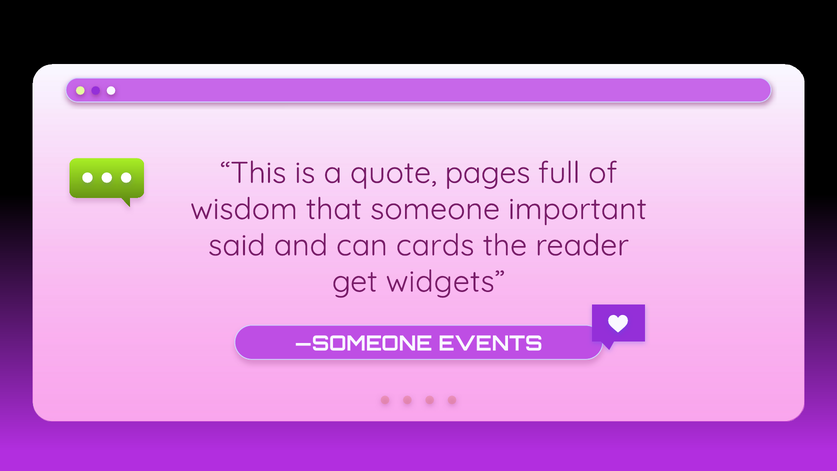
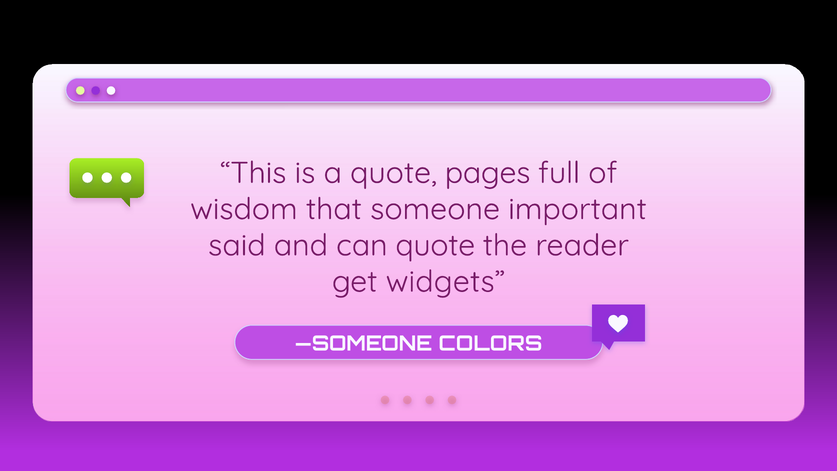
can cards: cards -> quote
EVENTS: EVENTS -> COLORS
